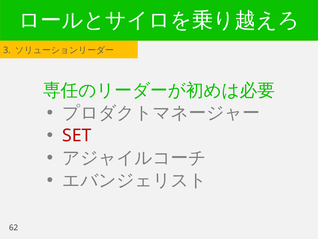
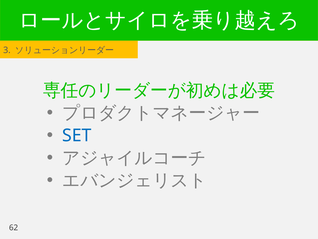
SET colour: red -> blue
